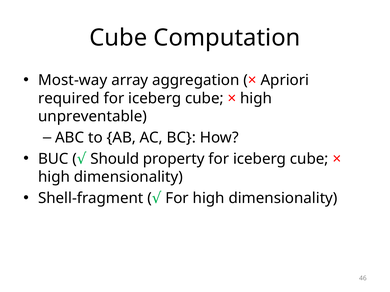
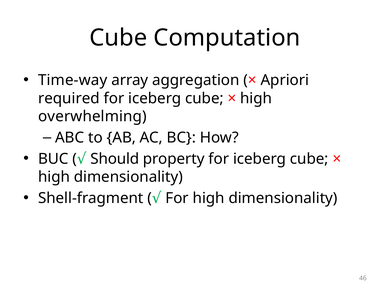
Most-way: Most-way -> Time-way
unpreventable: unpreventable -> overwhelming
